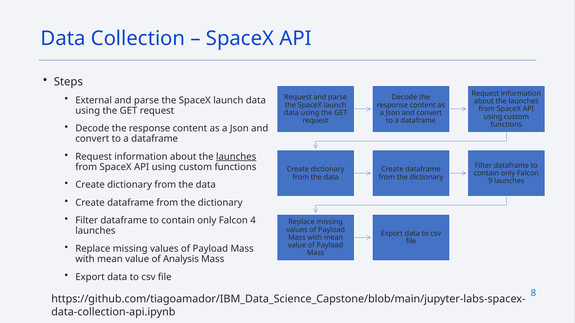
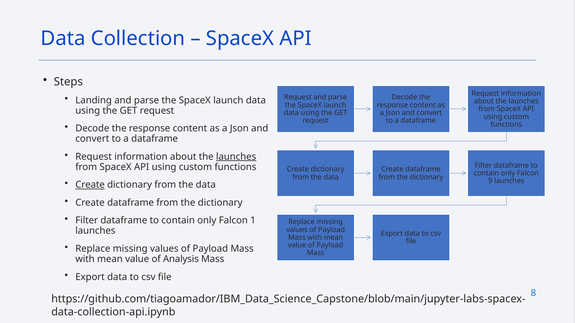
External: External -> Landing
Create at (90, 185) underline: none -> present
4: 4 -> 1
